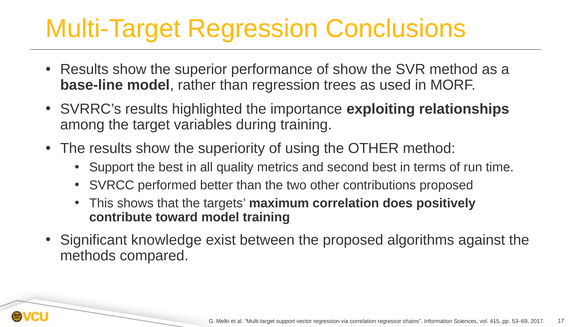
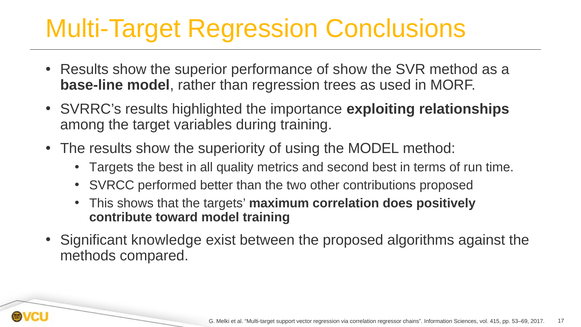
the OTHER: OTHER -> MODEL
Support at (111, 167): Support -> Targets
